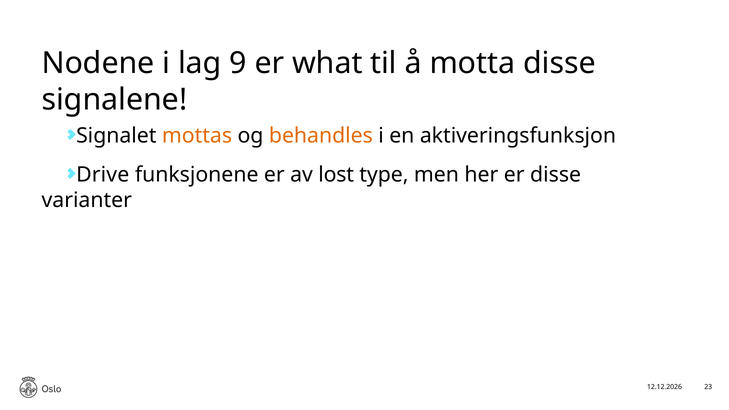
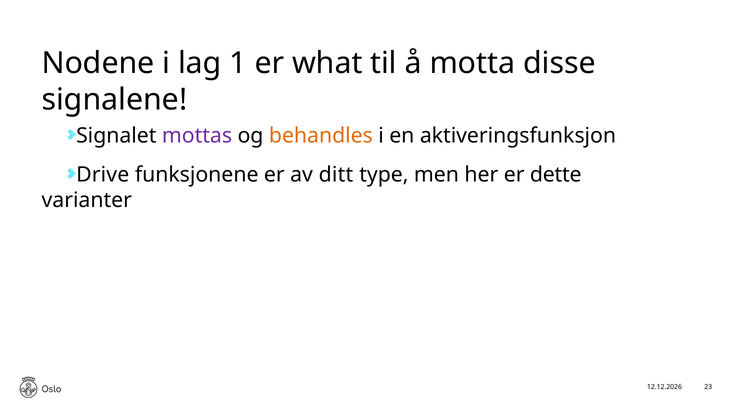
9: 9 -> 1
mottas colour: orange -> purple
lost: lost -> ditt
er disse: disse -> dette
